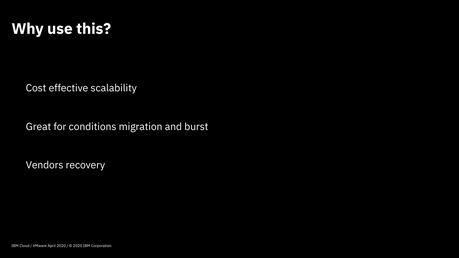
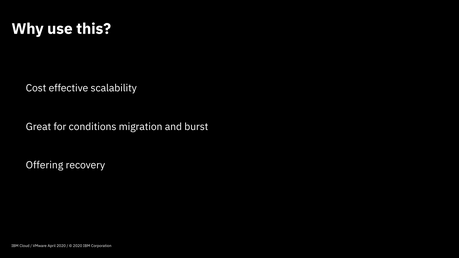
Vendors: Vendors -> Offering
